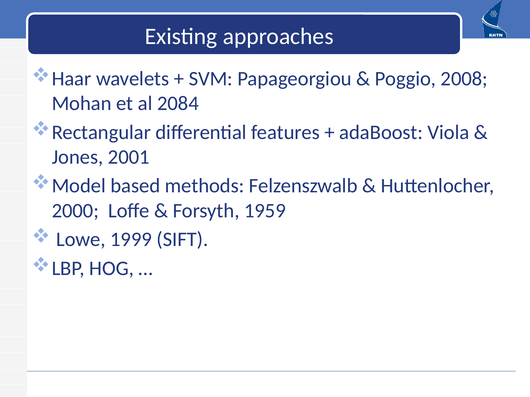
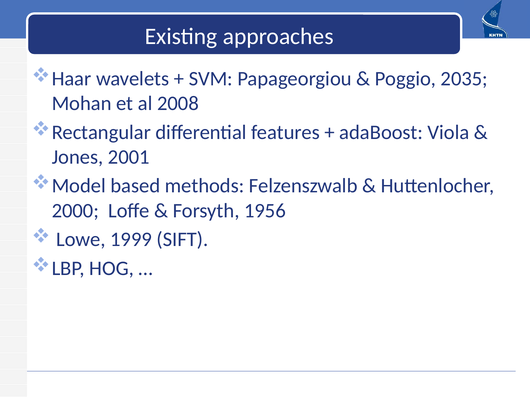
2008: 2008 -> 2035
2084: 2084 -> 2008
1959: 1959 -> 1956
